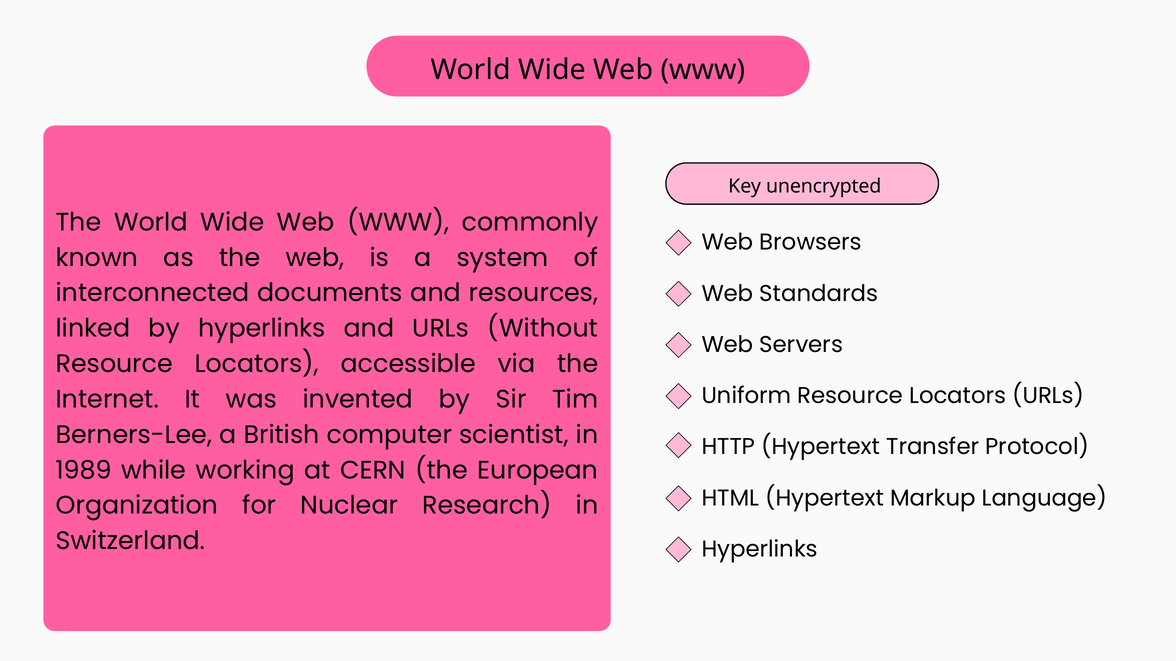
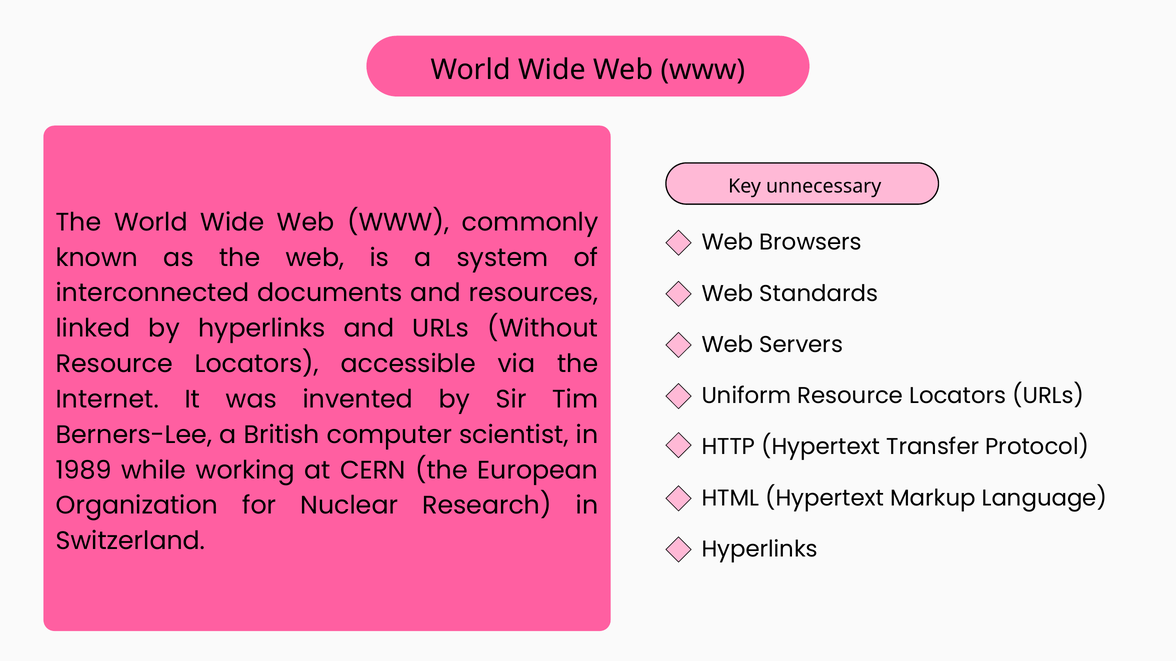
unencrypted: unencrypted -> unnecessary
